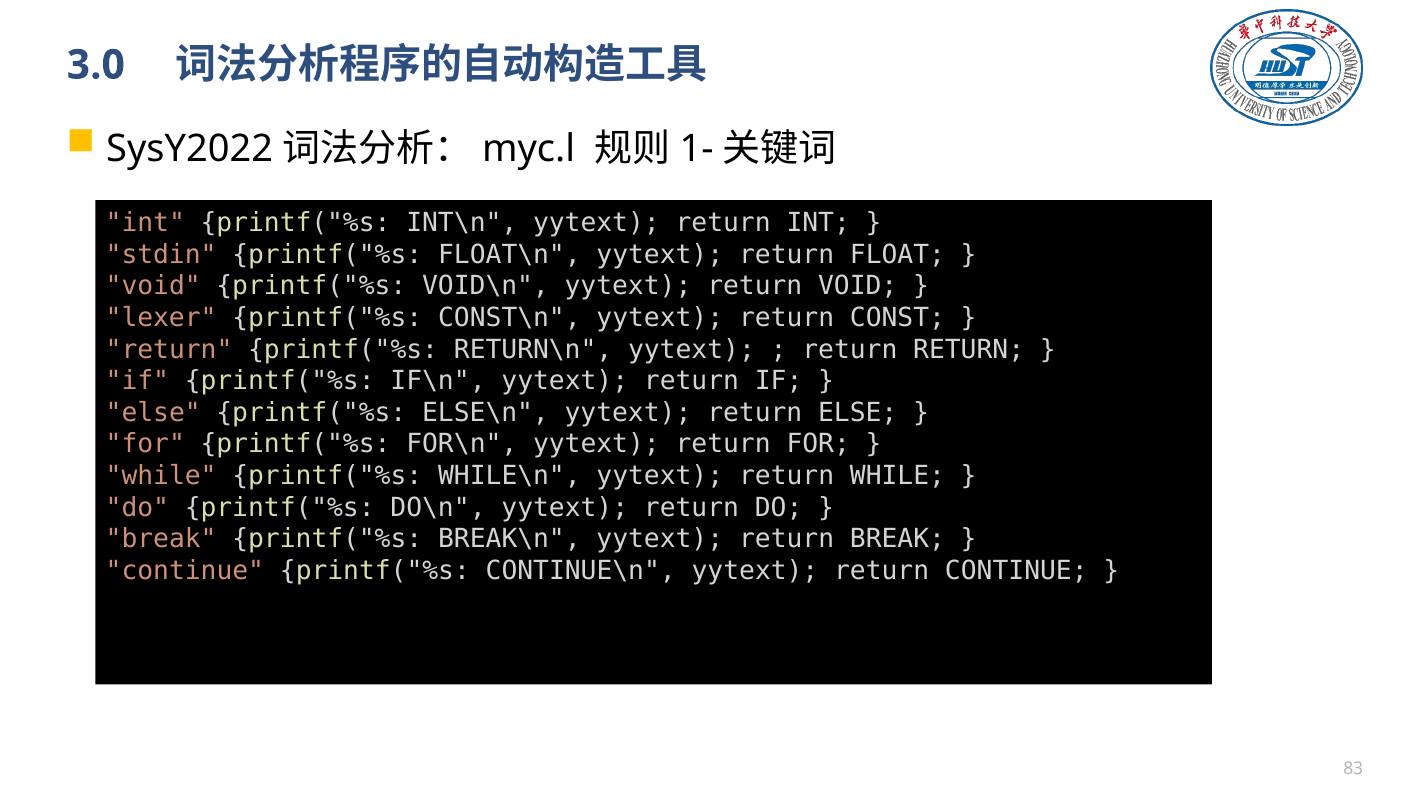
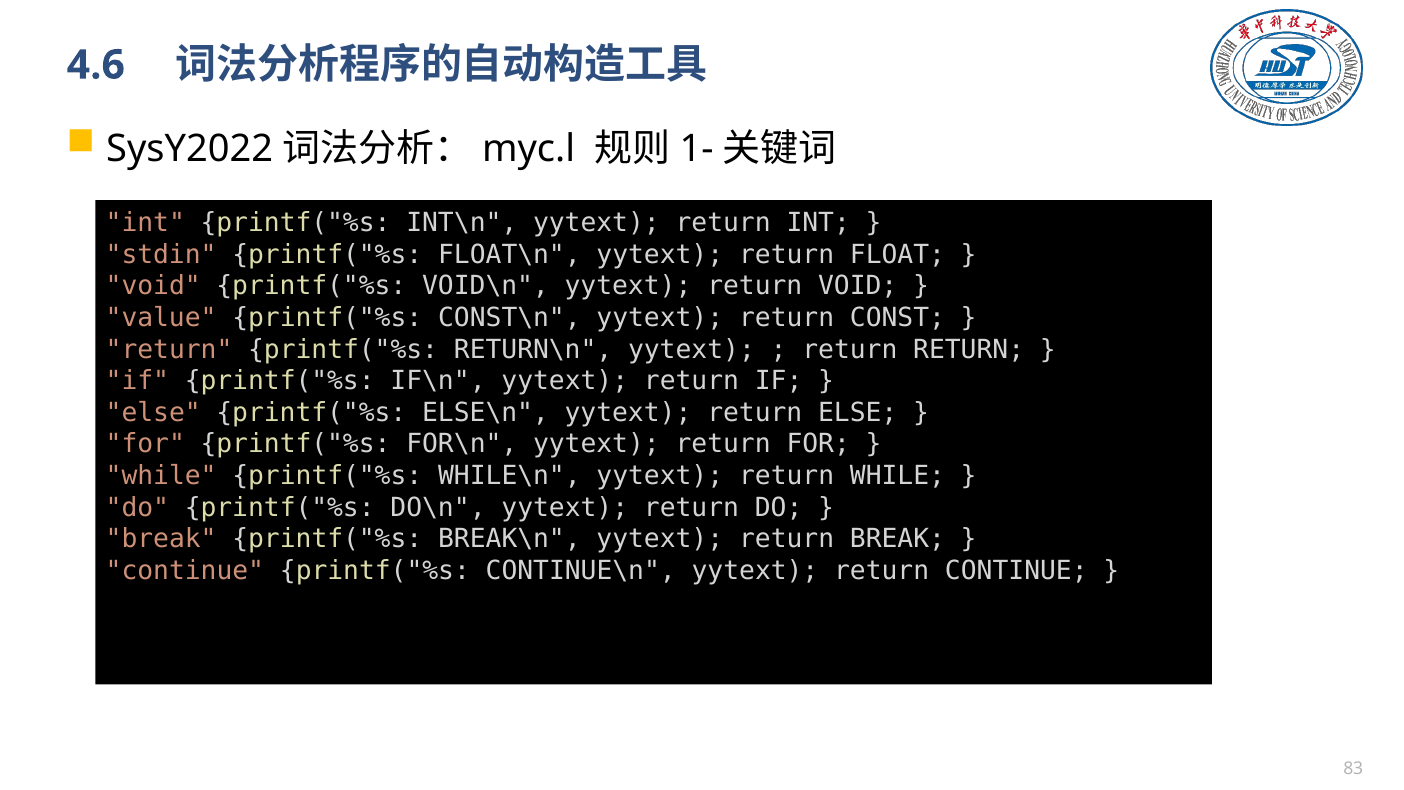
3.0: 3.0 -> 4.6
lexer: lexer -> value
